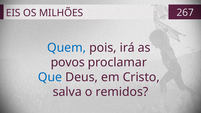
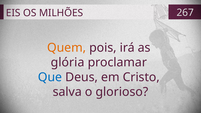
Quem colour: blue -> orange
povos: povos -> glória
remidos: remidos -> glorioso
